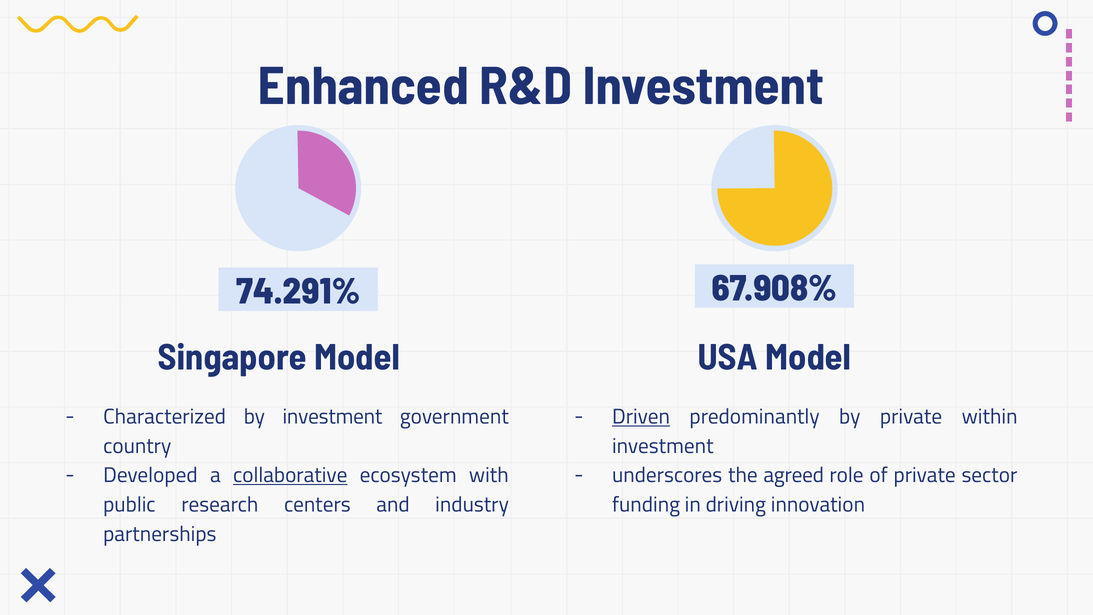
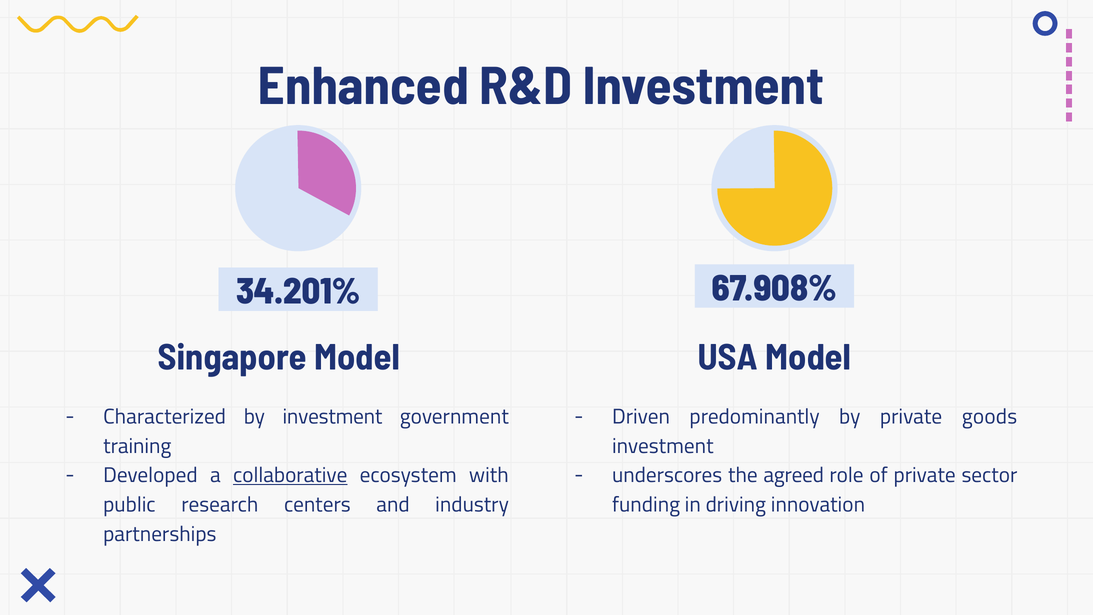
74.291%: 74.291% -> 34.201%
Driven underline: present -> none
within: within -> goods
country: country -> training
